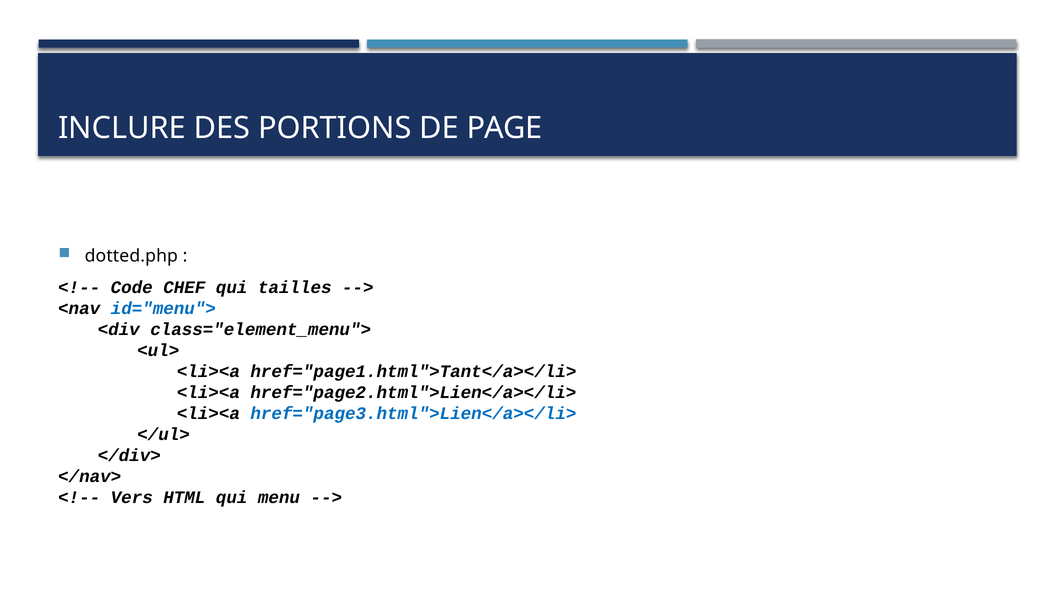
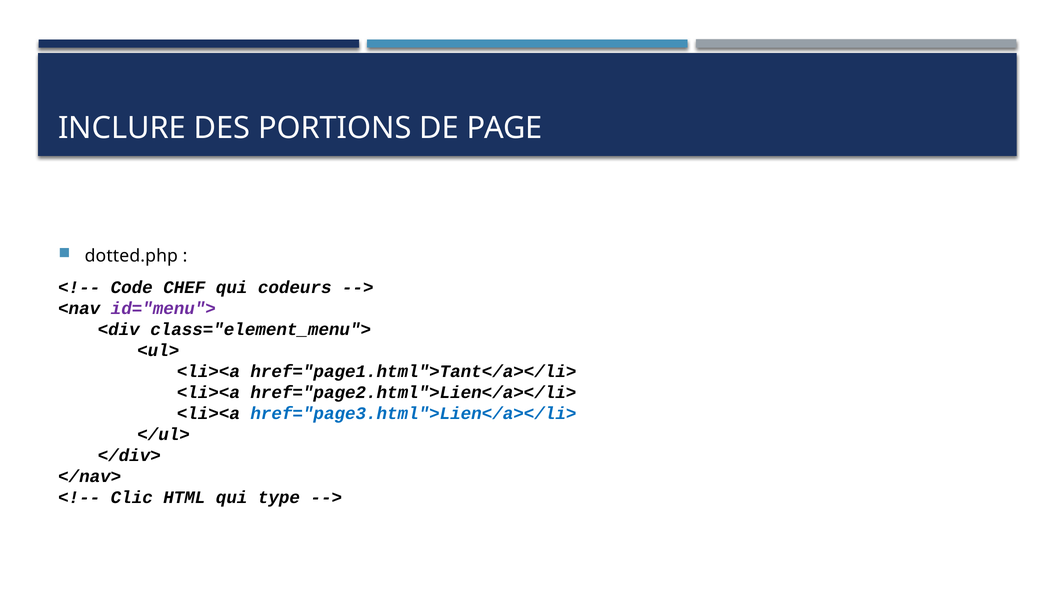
tailles: tailles -> codeurs
id="menu"> colour: blue -> purple
Vers: Vers -> Clic
menu: menu -> type
